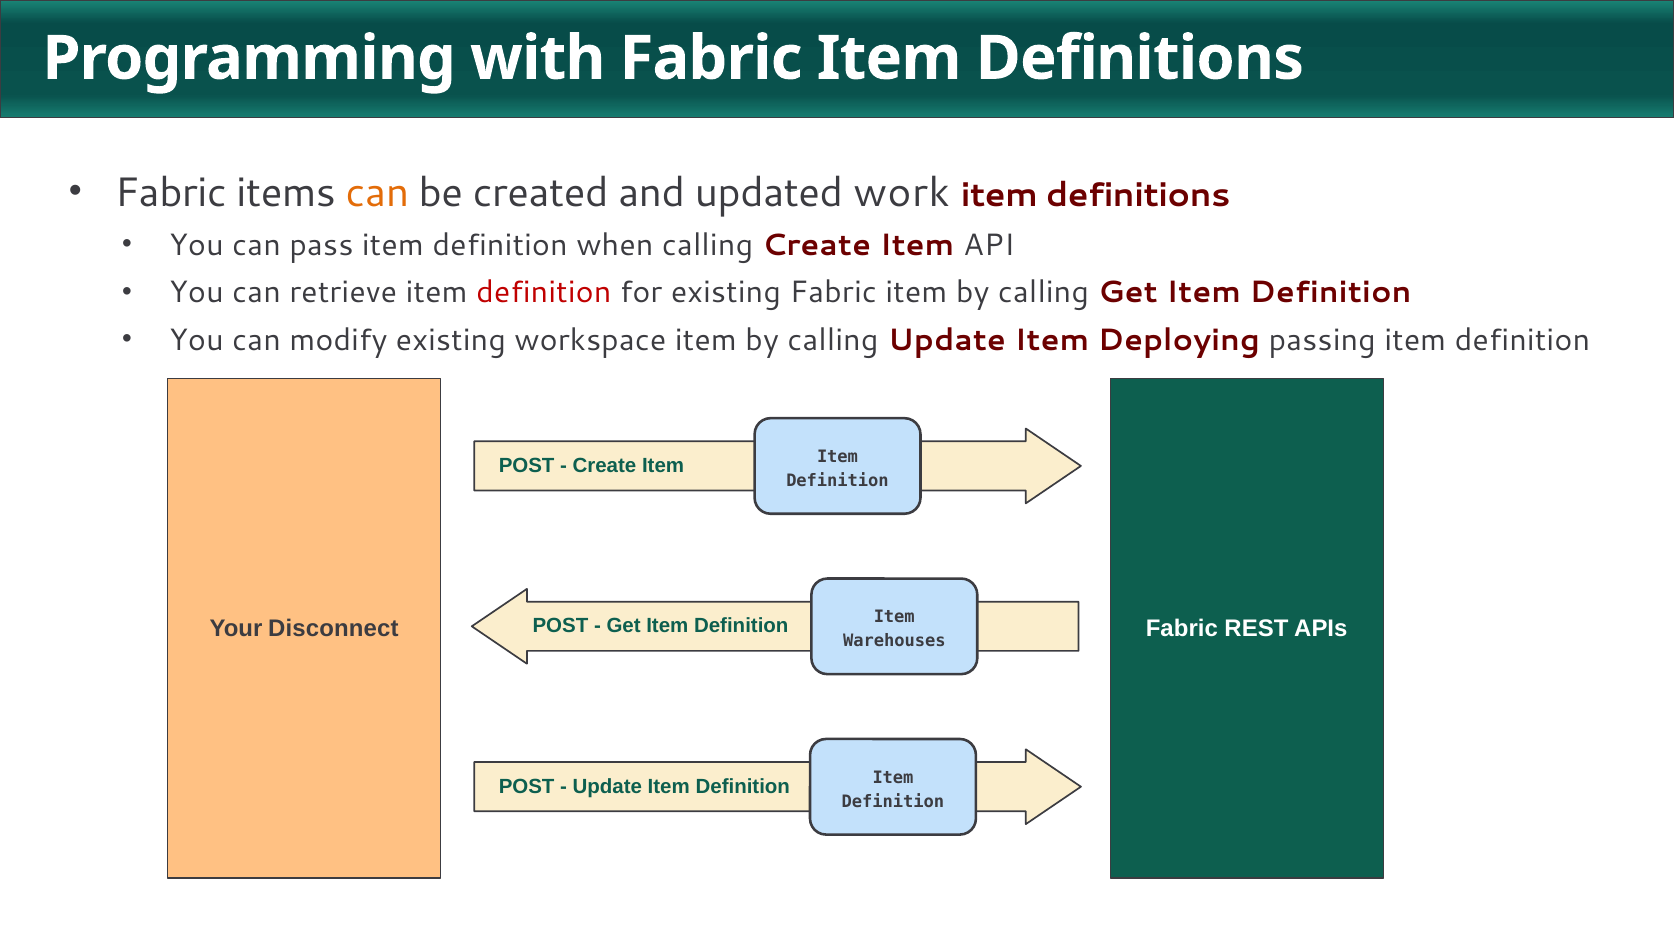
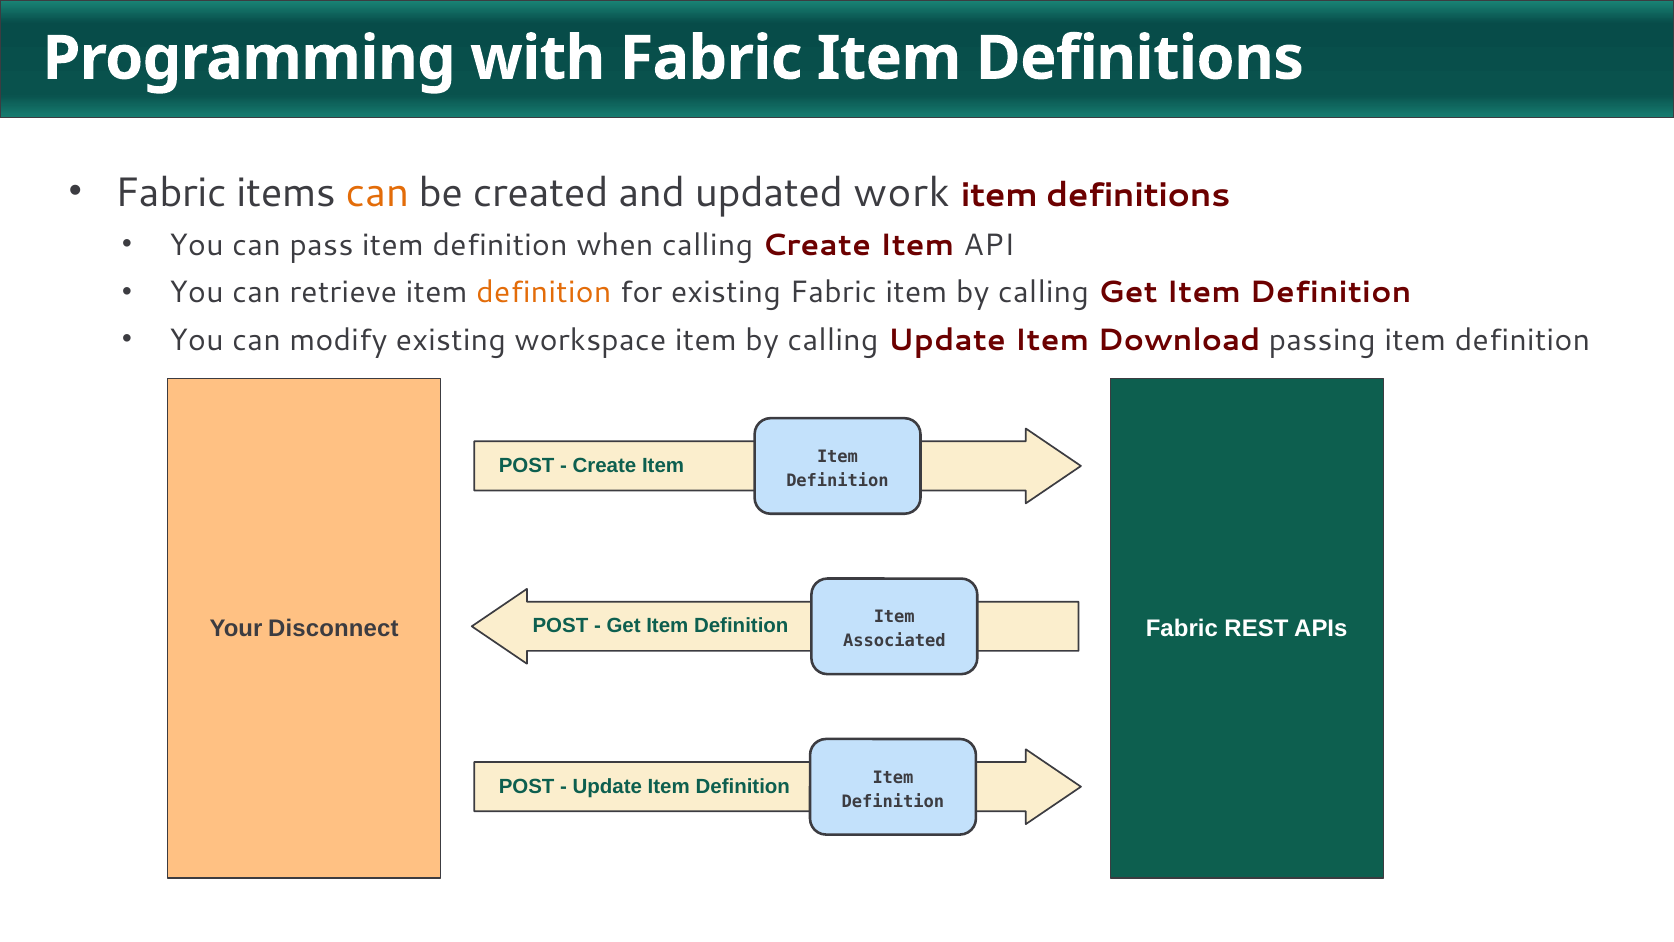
definition at (544, 293) colour: red -> orange
Deploying: Deploying -> Download
Warehouses: Warehouses -> Associated
